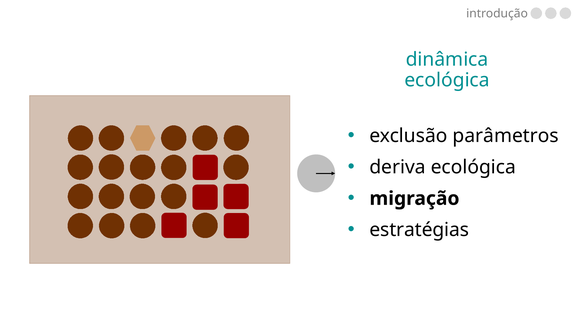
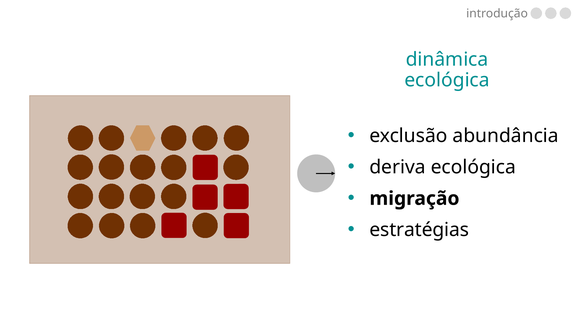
parâmetros: parâmetros -> abundância
